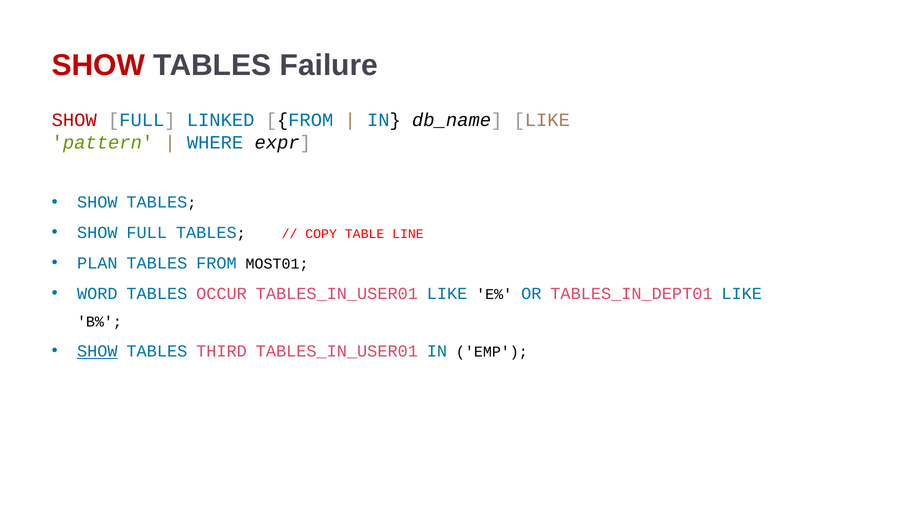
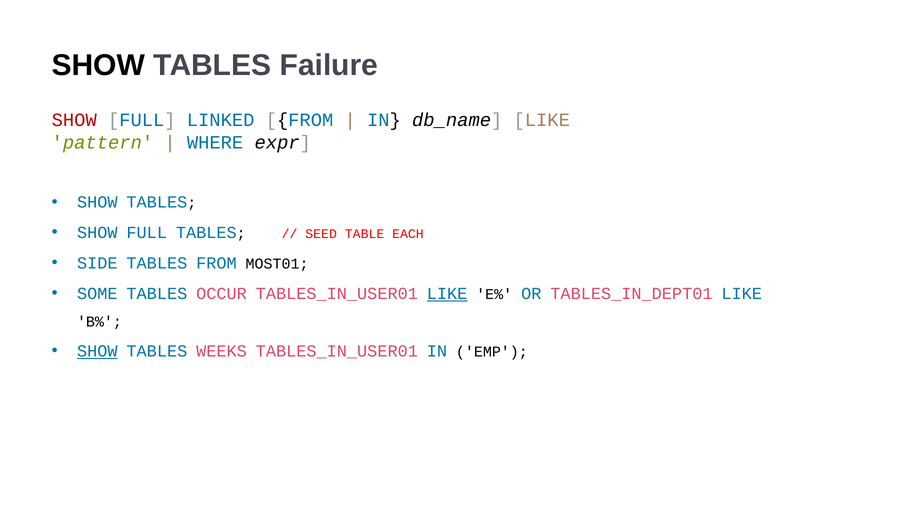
SHOW at (98, 65) colour: red -> black
COPY: COPY -> SEED
LINE: LINE -> EACH
PLAN: PLAN -> SIDE
WORD: WORD -> SOME
LIKE at (447, 294) underline: none -> present
THIRD: THIRD -> WEEKS
